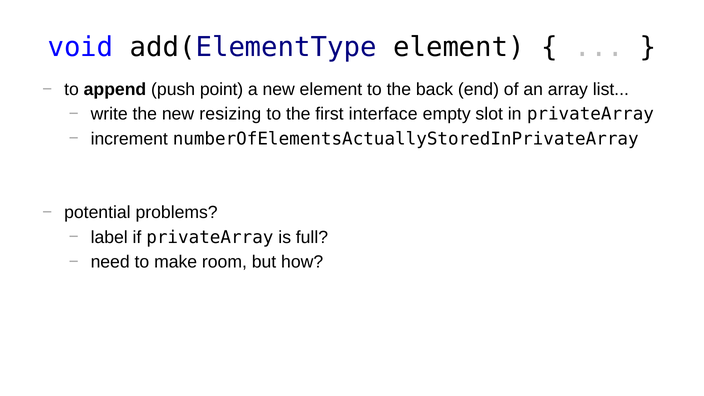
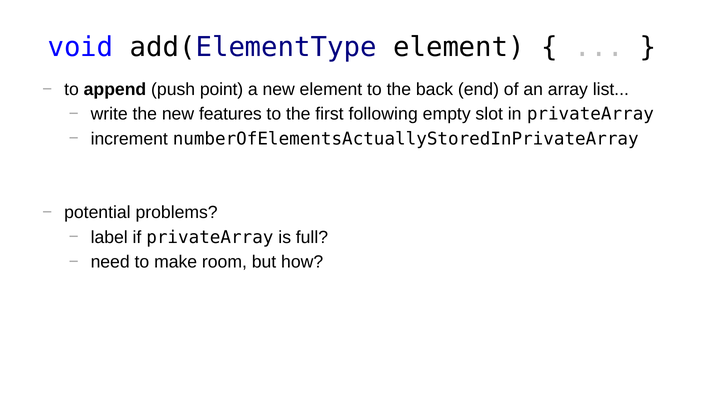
resizing: resizing -> features
interface: interface -> following
